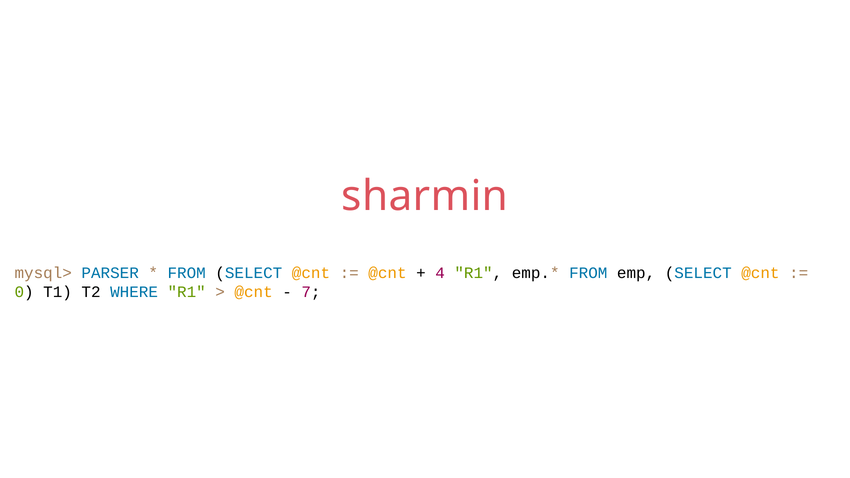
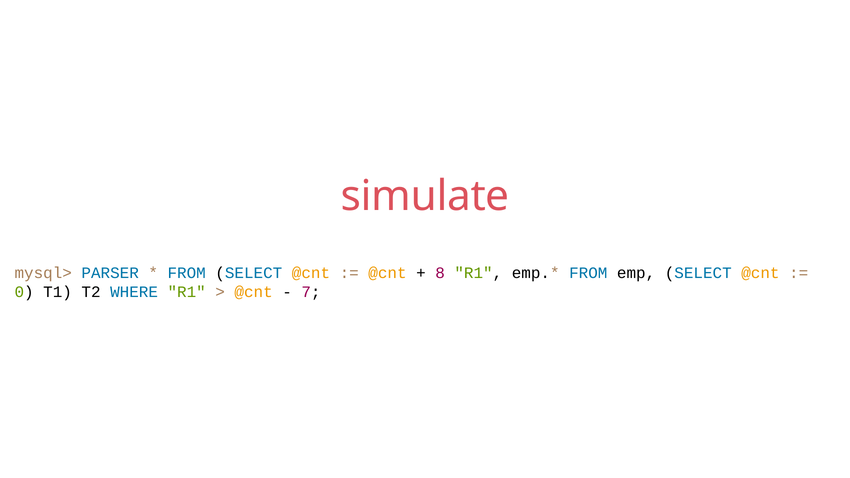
sharmin: sharmin -> simulate
4: 4 -> 8
